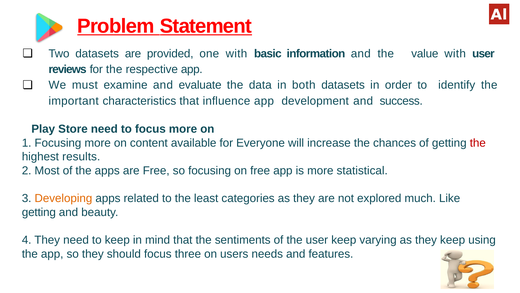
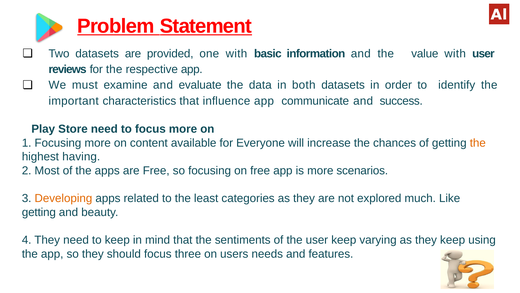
development: development -> communicate
the at (478, 143) colour: red -> orange
results: results -> having
statistical: statistical -> scenarios
